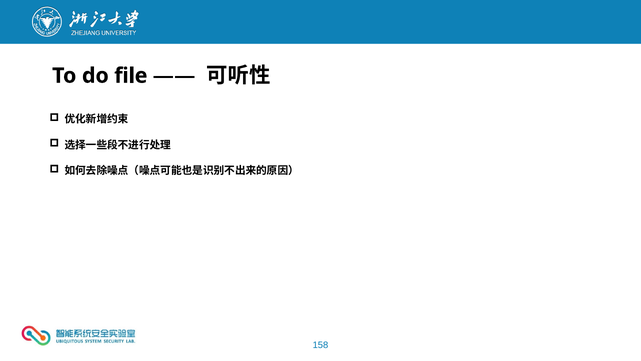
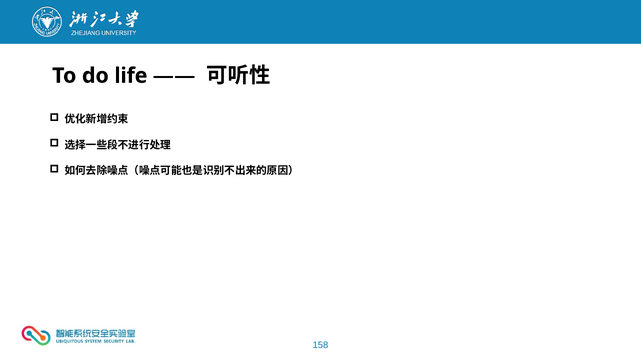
file: file -> life
